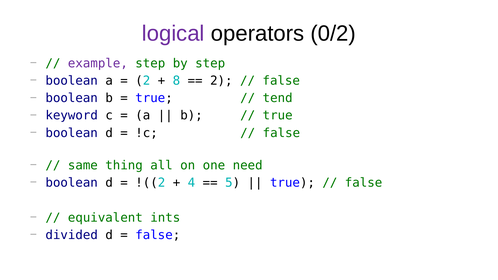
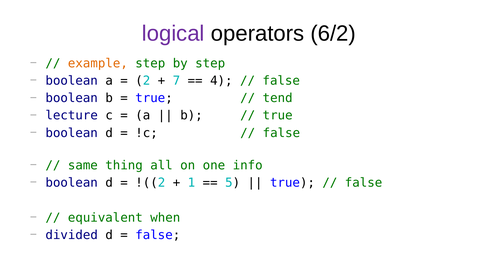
0/2: 0/2 -> 6/2
example colour: purple -> orange
8: 8 -> 7
2 at (221, 81): 2 -> 4
keyword: keyword -> lecture
need: need -> info
4: 4 -> 1
ints: ints -> when
